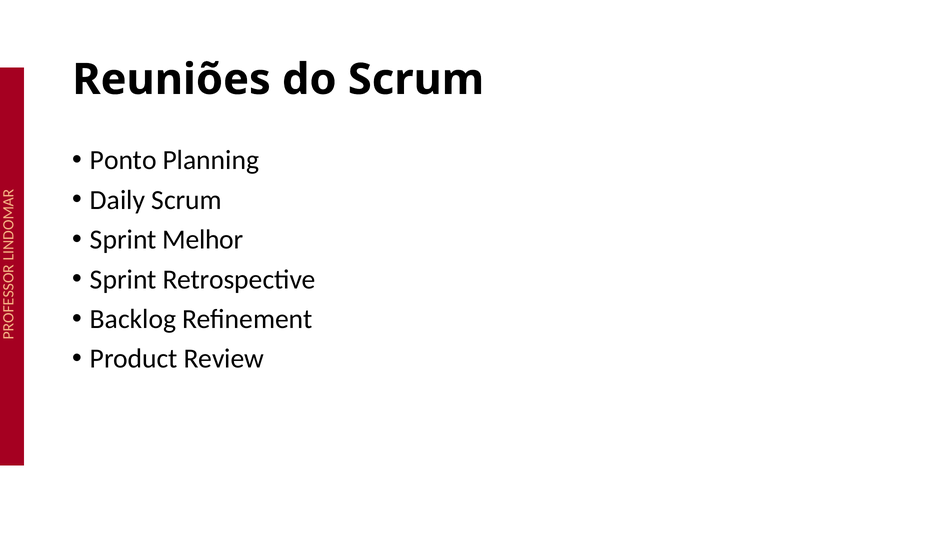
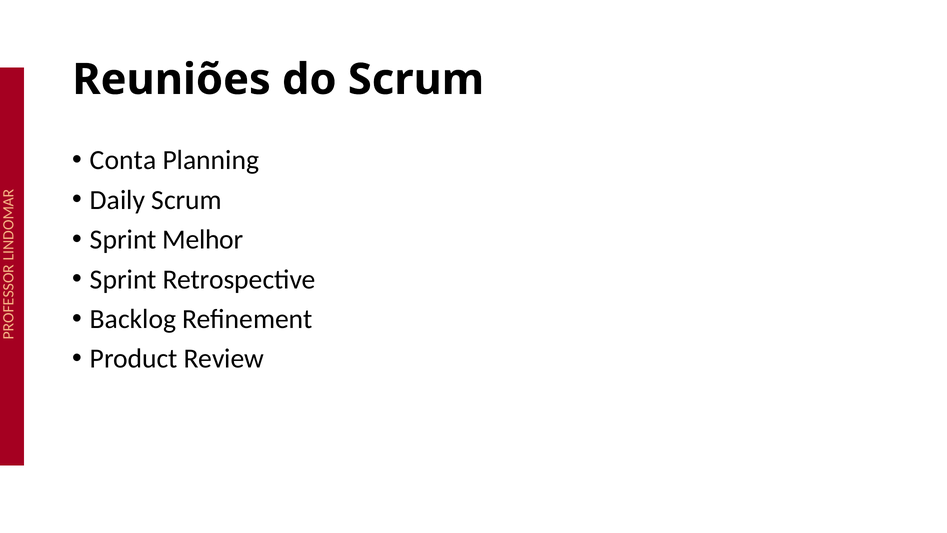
Ponto: Ponto -> Conta
